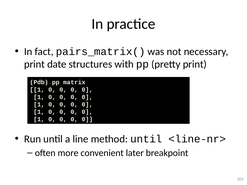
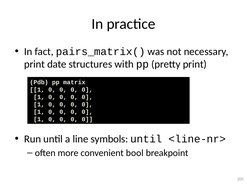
method: method -> symbols
later: later -> bool
